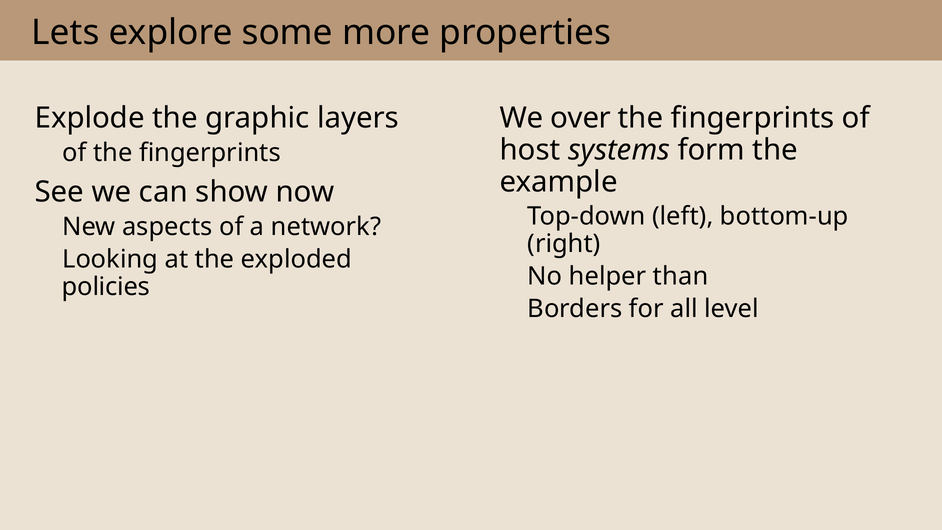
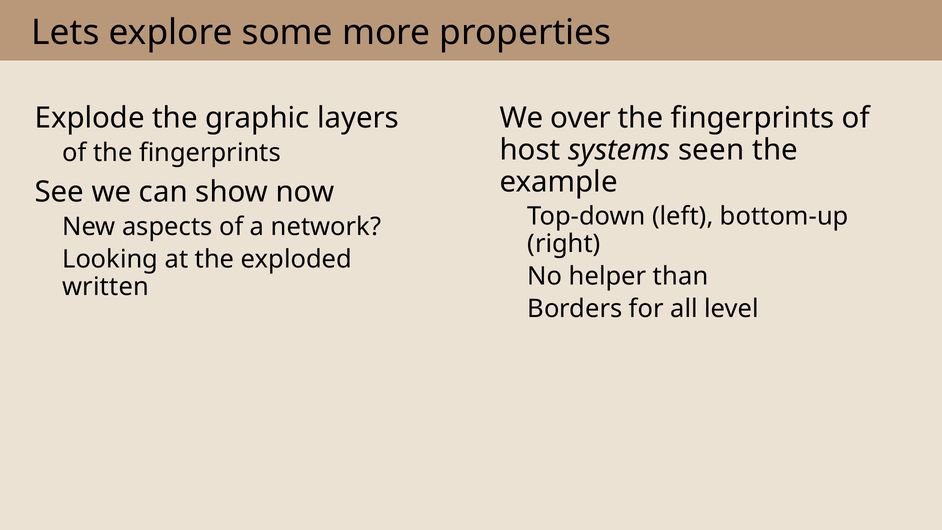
form: form -> seen
policies: policies -> written
